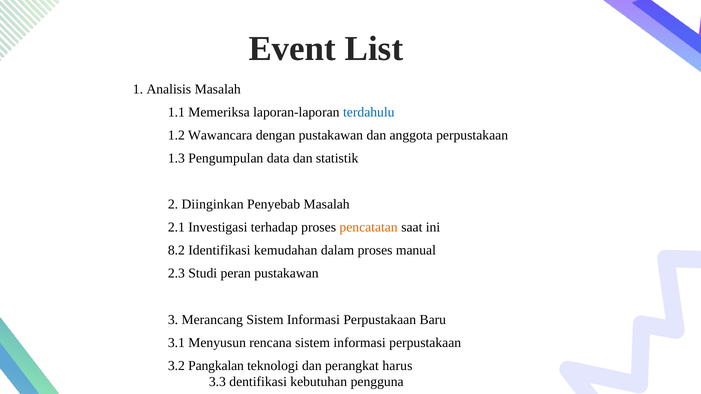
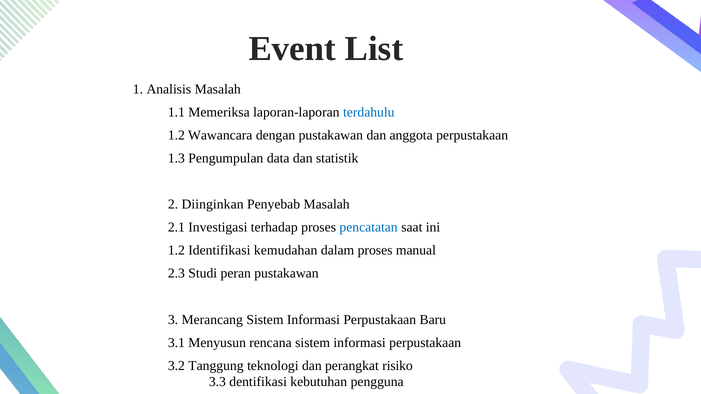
pencatatan colour: orange -> blue
8.2 at (176, 250): 8.2 -> 1.2
Pangkalan: Pangkalan -> Tanggung
harus: harus -> risiko
